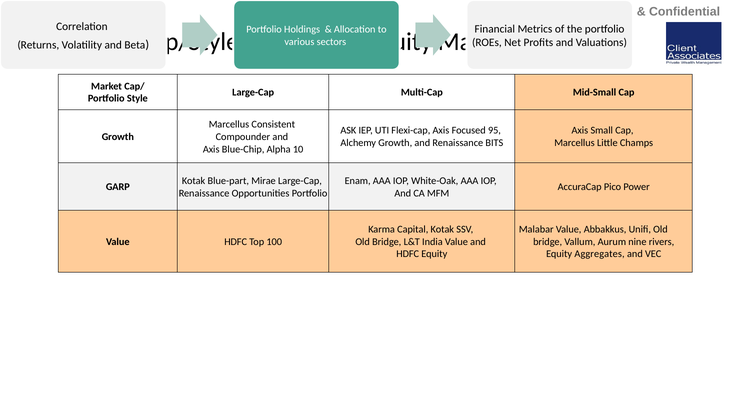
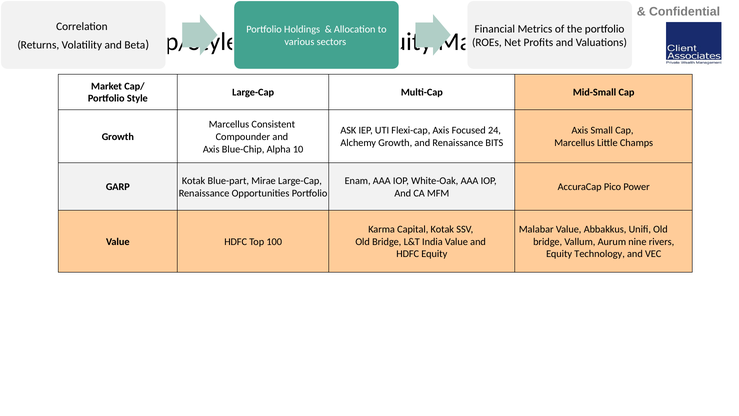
95: 95 -> 24
Aggregates: Aggregates -> Technology
